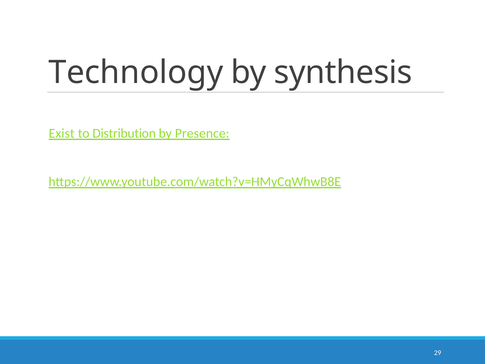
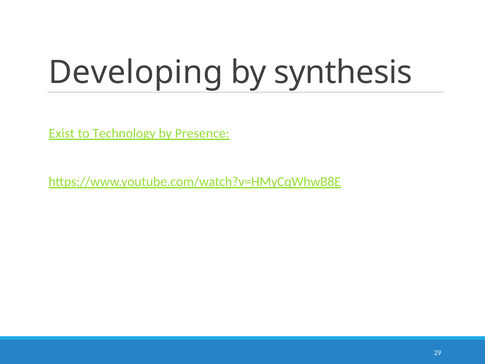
Technology: Technology -> Developing
Distribution: Distribution -> Technology
